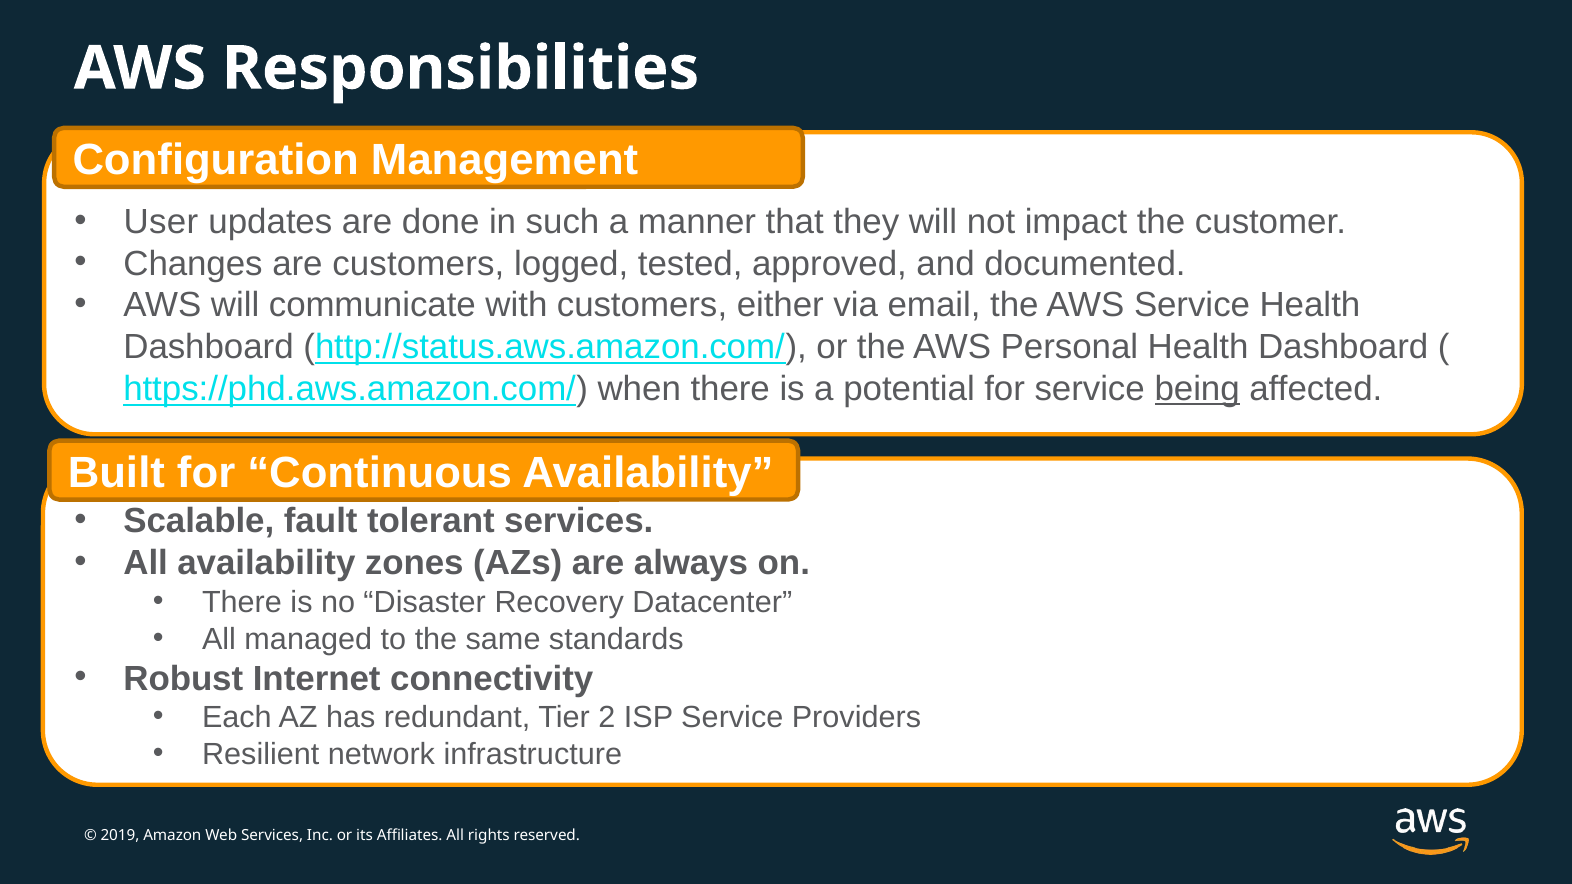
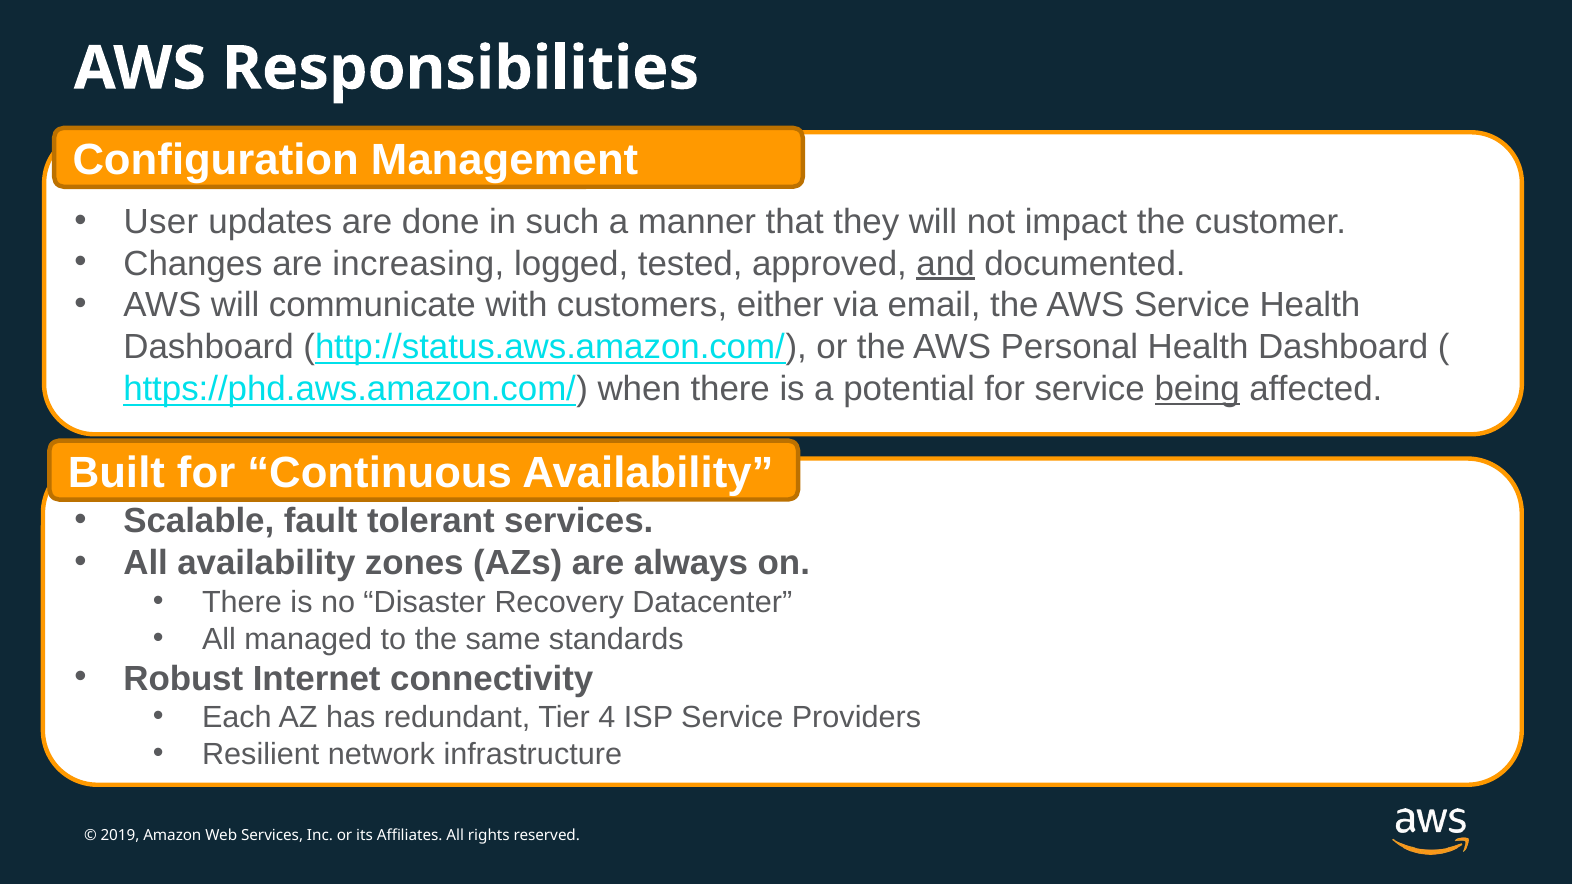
are customers: customers -> increasing
and underline: none -> present
2: 2 -> 4
